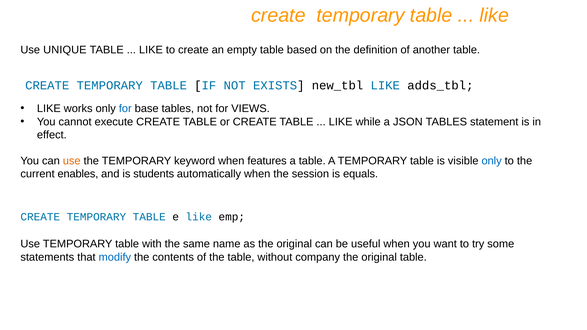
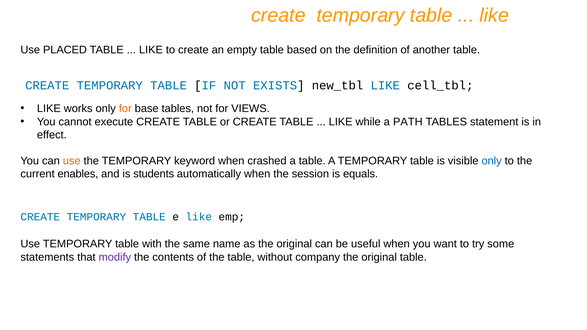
UNIQUE: UNIQUE -> PLACED
adds_tbl: adds_tbl -> cell_tbl
for at (125, 109) colour: blue -> orange
JSON: JSON -> PATH
features: features -> crashed
modify colour: blue -> purple
